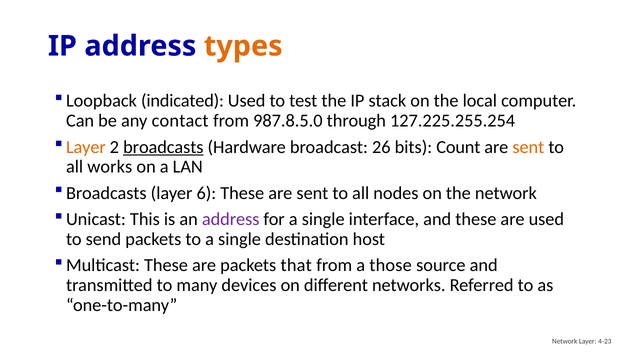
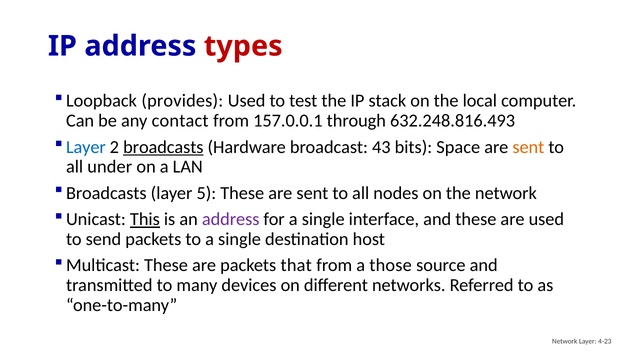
types colour: orange -> red
indicated: indicated -> provides
987.8.5.0: 987.8.5.0 -> 157.0.0.1
127.225.255.254: 127.225.255.254 -> 632.248.816.493
Layer at (86, 147) colour: orange -> blue
26: 26 -> 43
Count: Count -> Space
works: works -> under
6: 6 -> 5
This underline: none -> present
